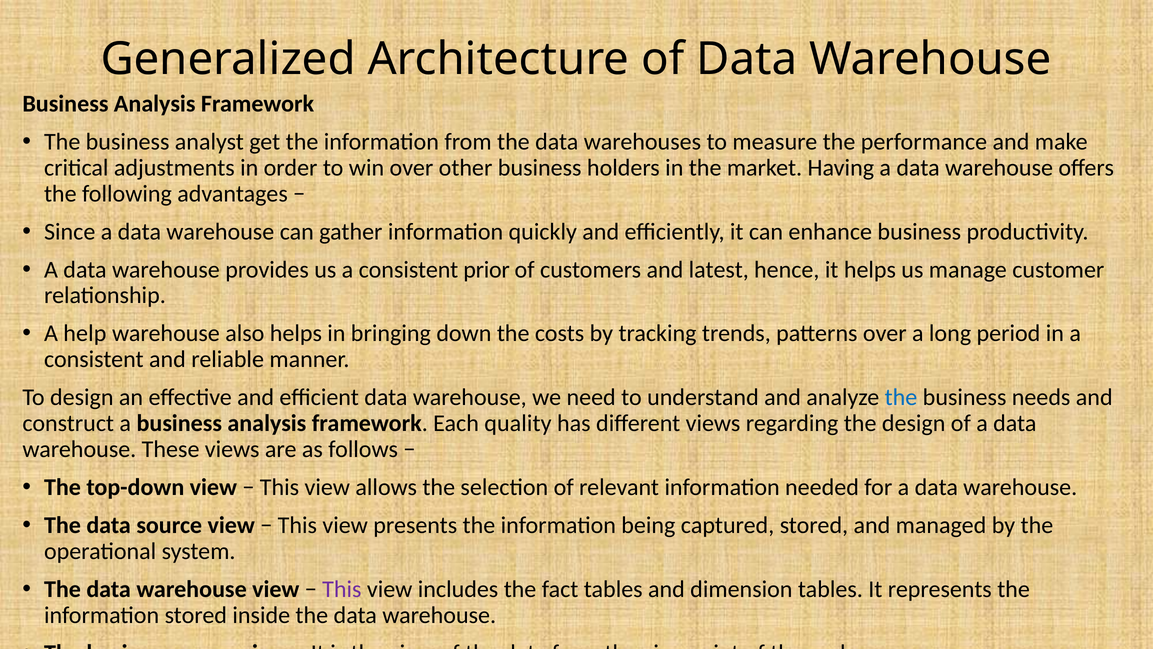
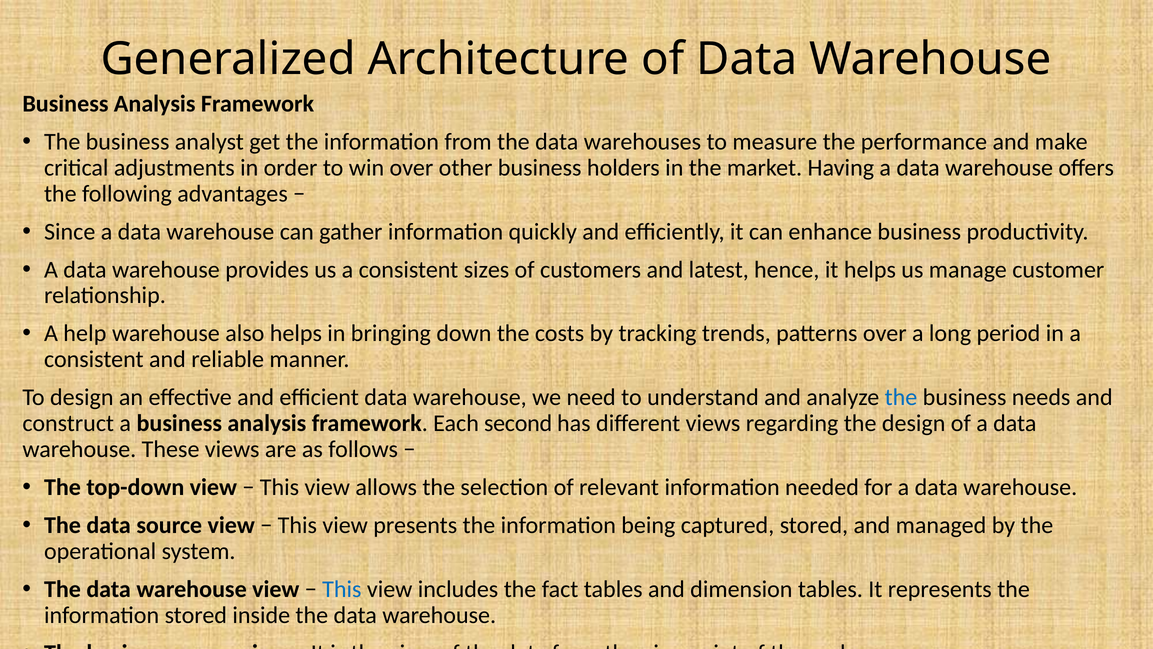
prior: prior -> sizes
quality: quality -> second
This at (342, 589) colour: purple -> blue
